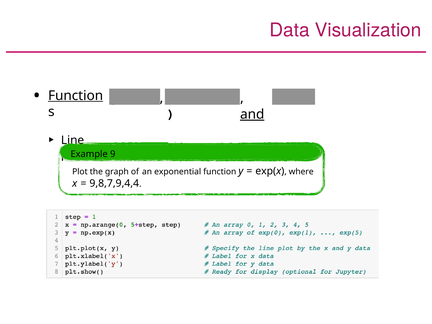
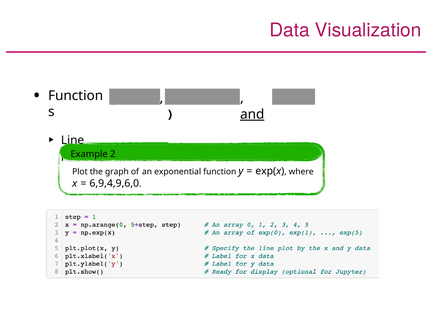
Function at (76, 96) underline: present -> none
9: 9 -> 2
9,8,7,9,4,4: 9,8,7,9,4,4 -> 6,9,4,9,6,0
